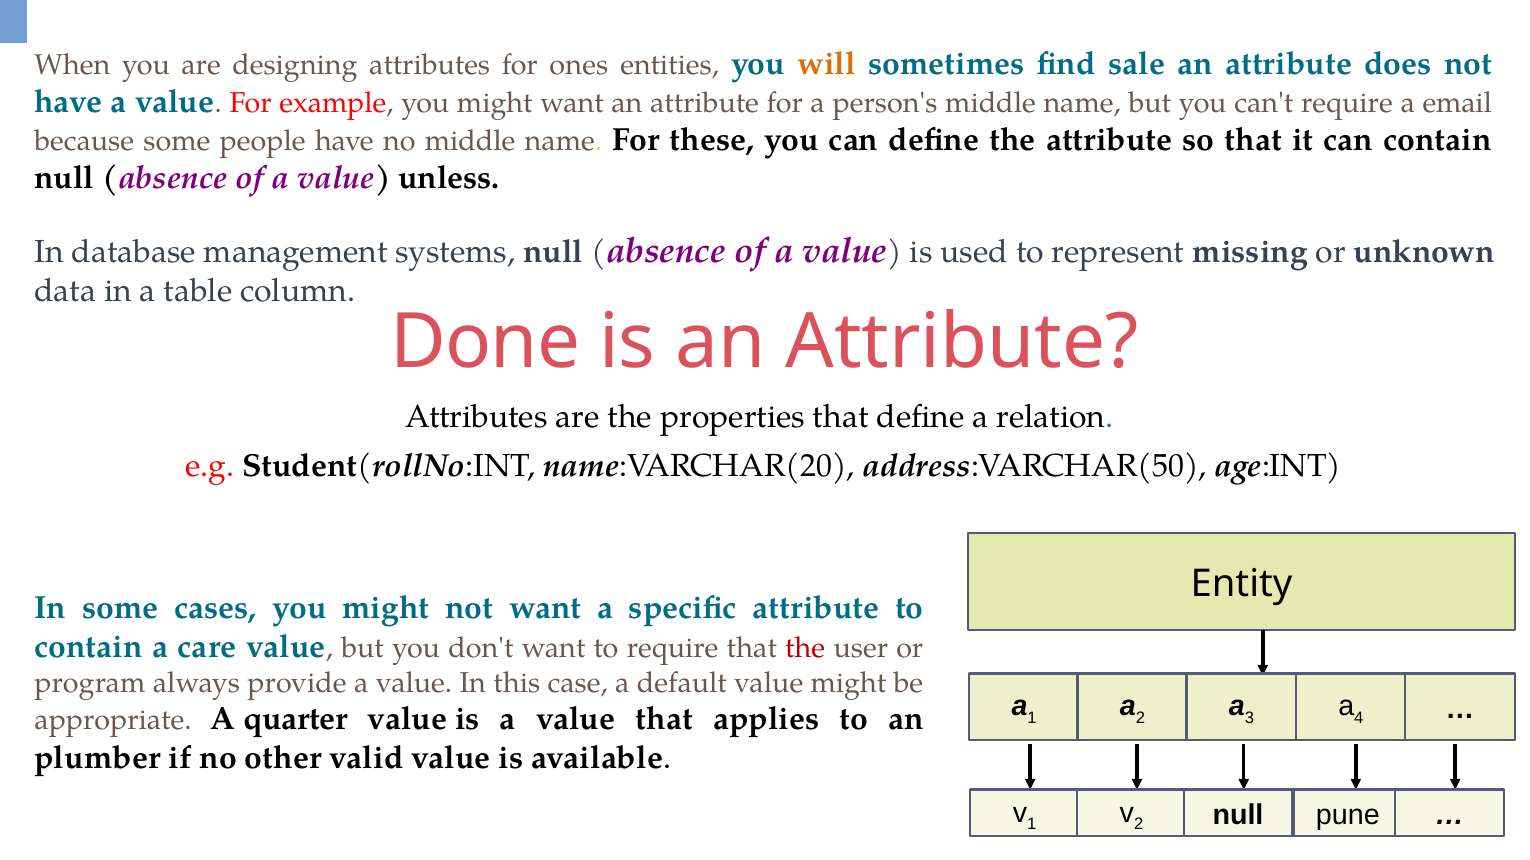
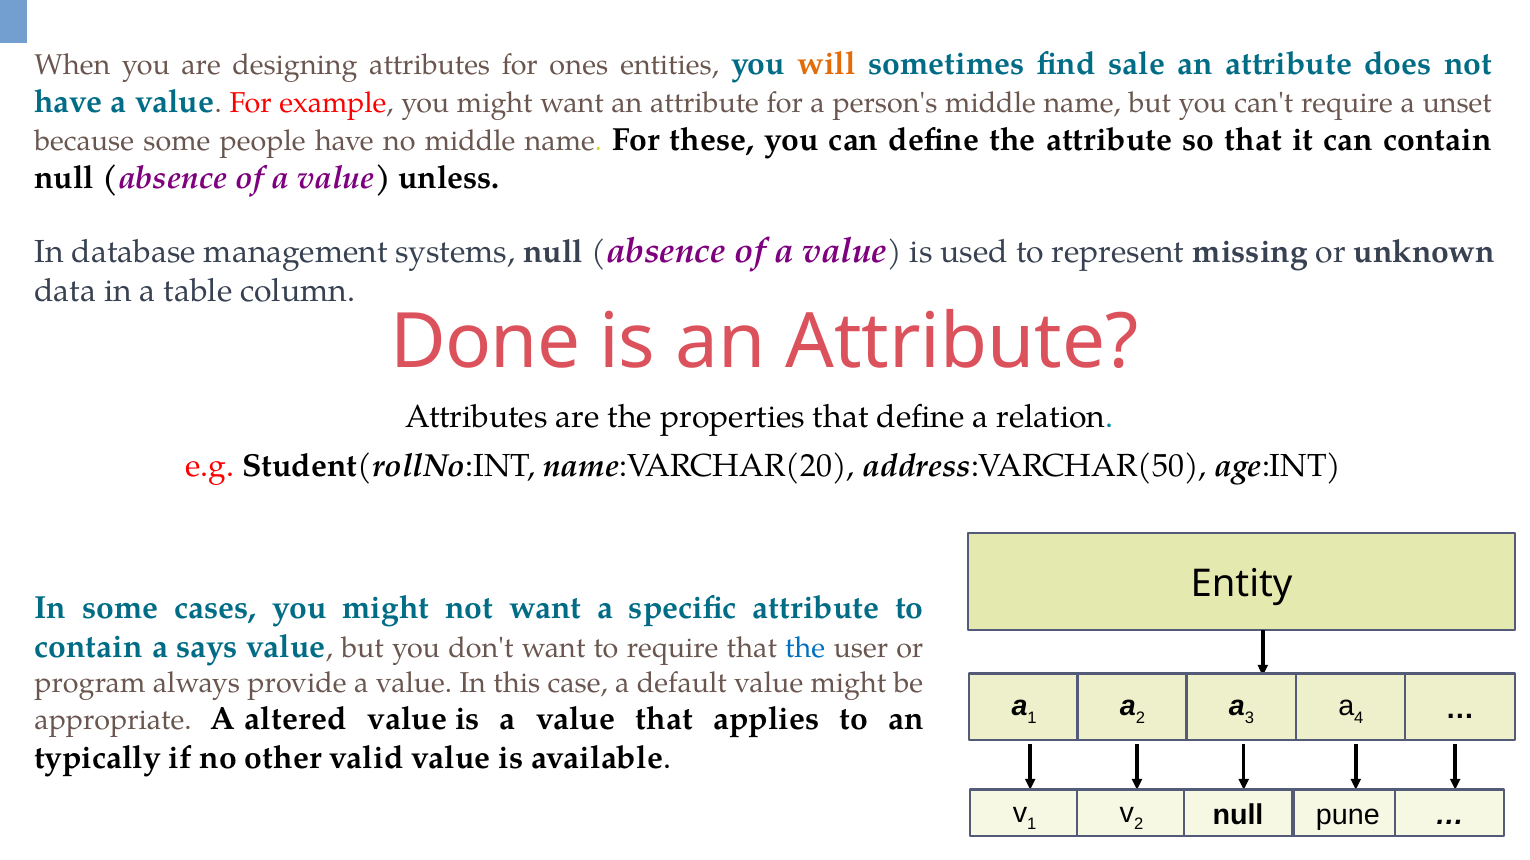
email: email -> unset
care: care -> says
the at (805, 648) colour: red -> blue
quarter: quarter -> altered
plumber: plumber -> typically
